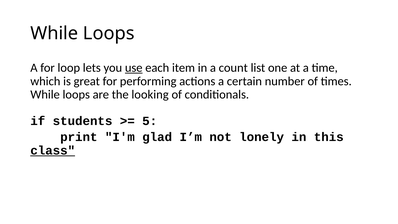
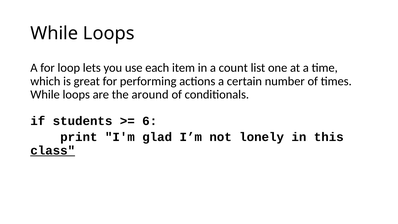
use underline: present -> none
looking: looking -> around
5: 5 -> 6
